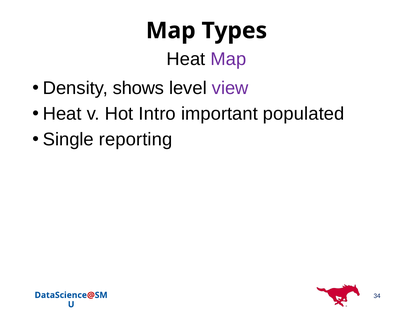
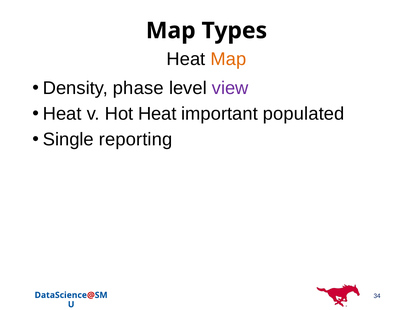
Map at (228, 59) colour: purple -> orange
shows: shows -> phase
Hot Intro: Intro -> Heat
